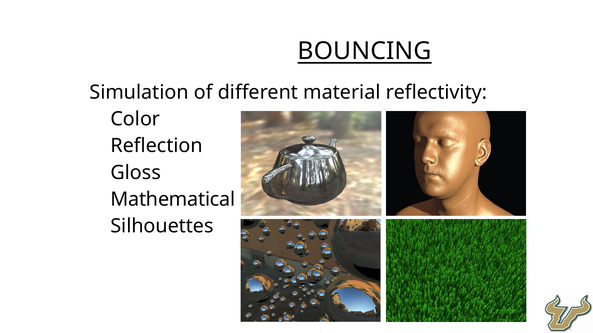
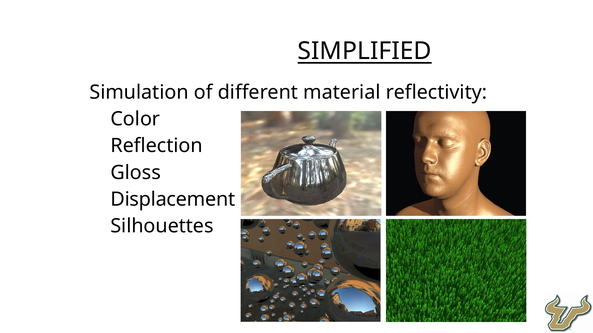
BOUNCING: BOUNCING -> SIMPLIFIED
Mathematical: Mathematical -> Displacement
